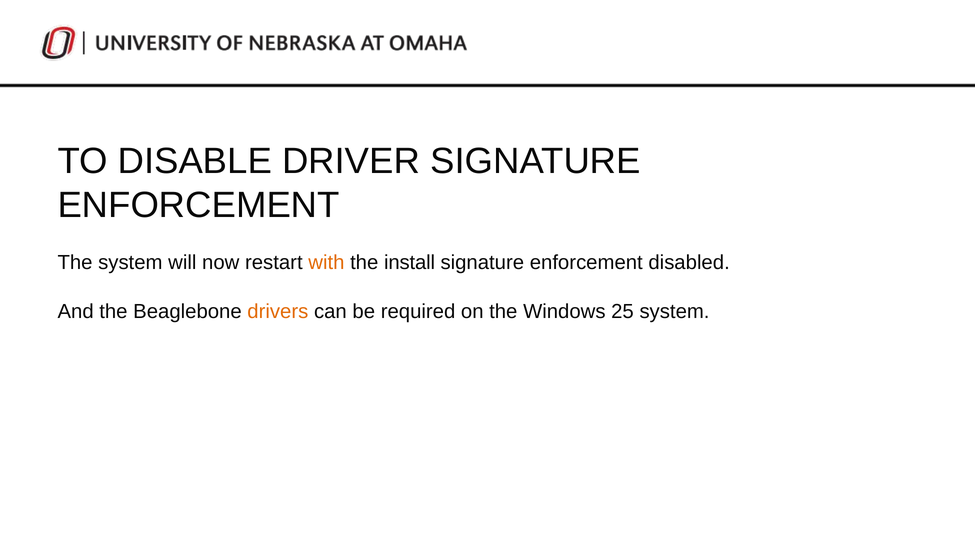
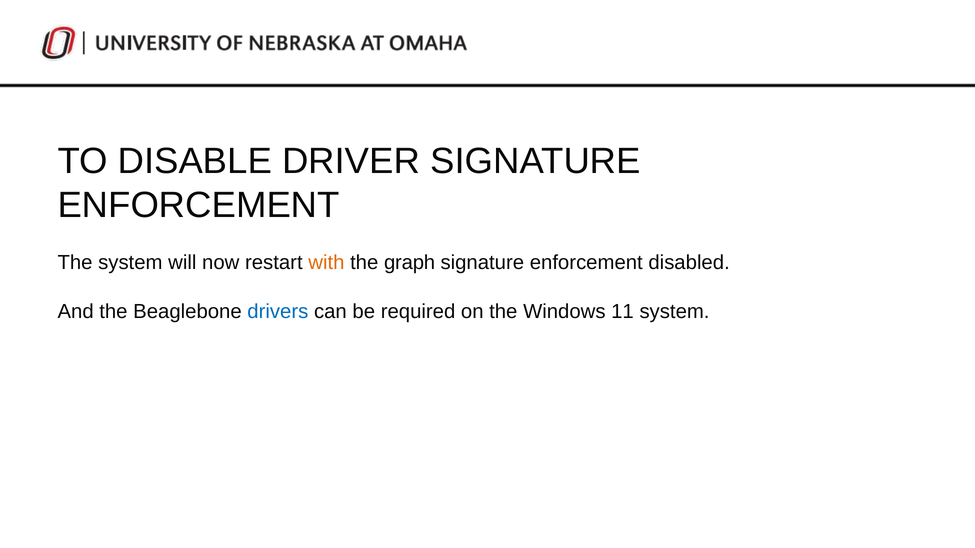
install: install -> graph
drivers colour: orange -> blue
25: 25 -> 11
